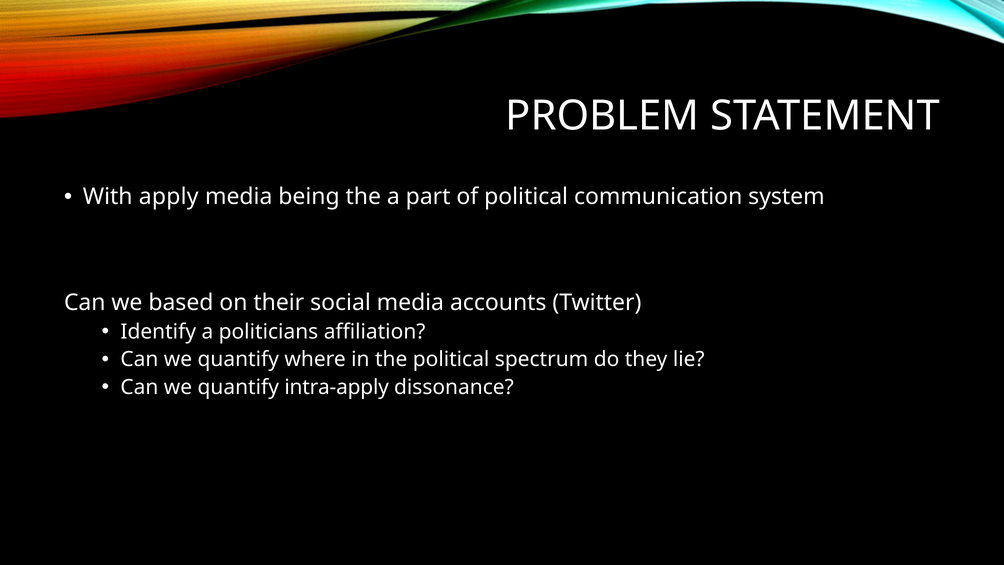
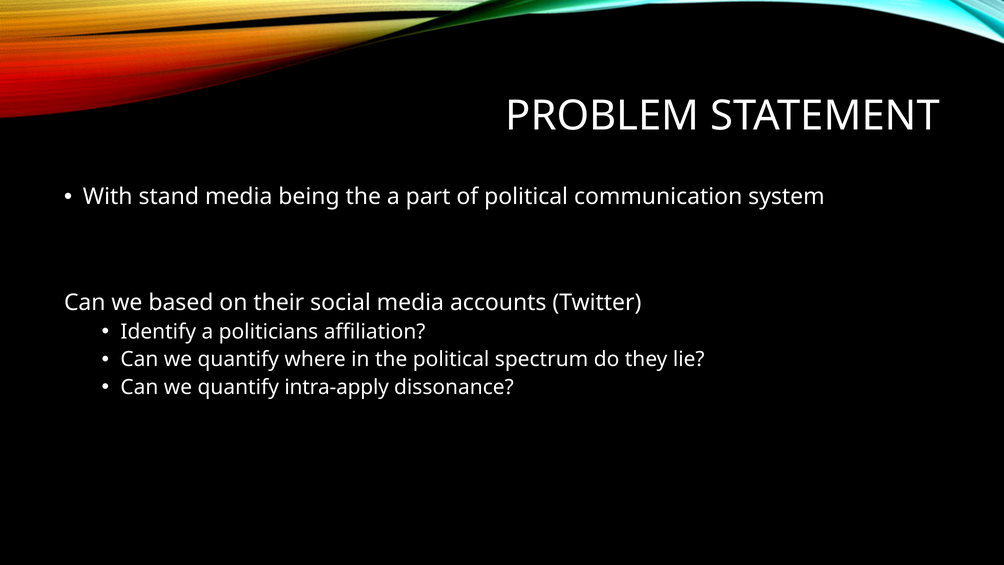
apply: apply -> stand
